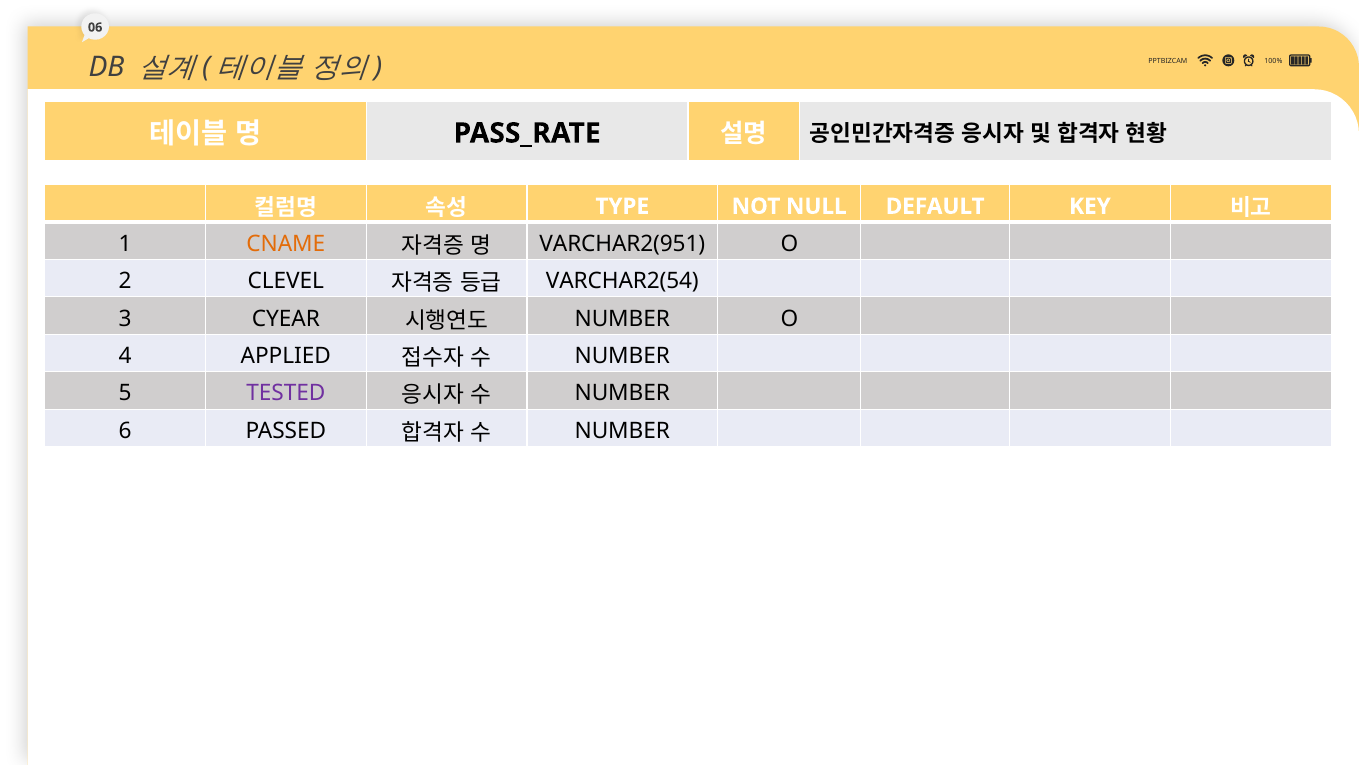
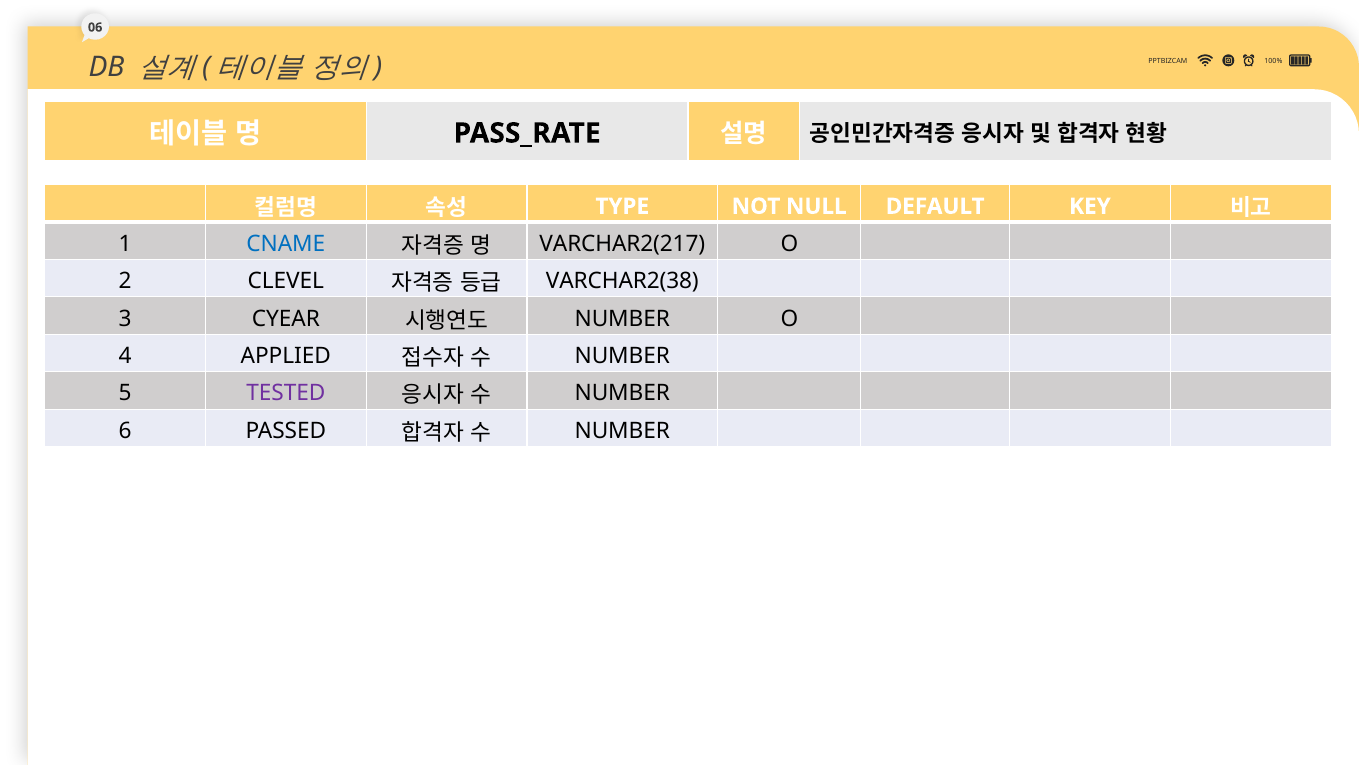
CNAME colour: orange -> blue
VARCHAR2(951: VARCHAR2(951 -> VARCHAR2(217
VARCHAR2(54: VARCHAR2(54 -> VARCHAR2(38
